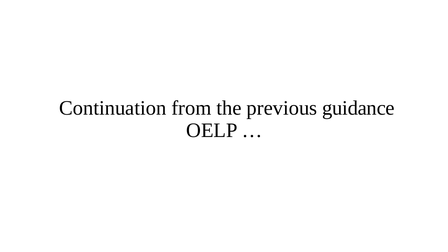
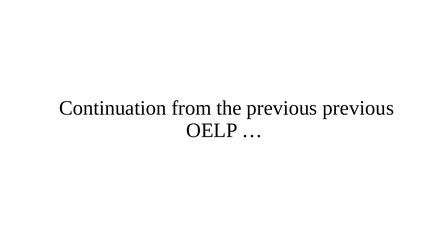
previous guidance: guidance -> previous
